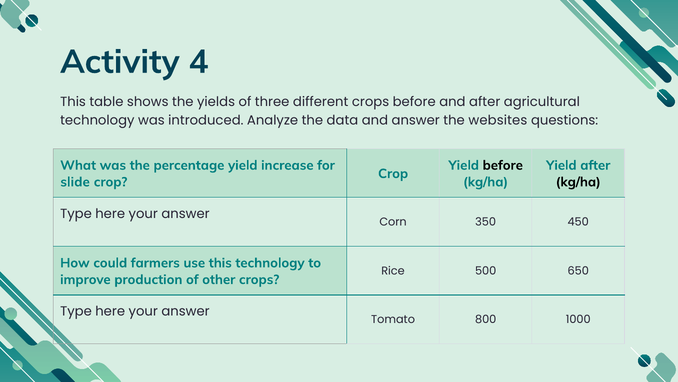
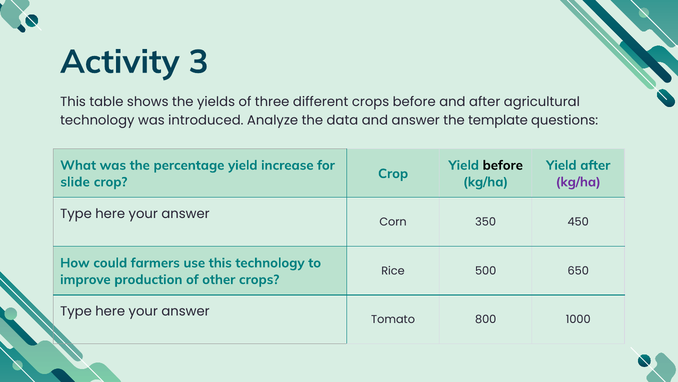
4: 4 -> 3
websites: websites -> template
kg/ha at (578, 182) colour: black -> purple
